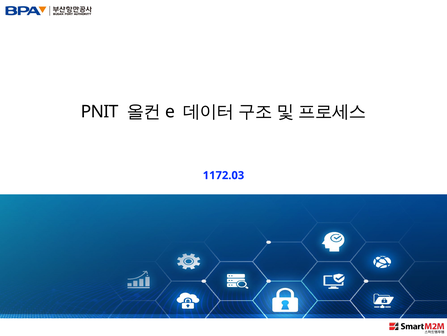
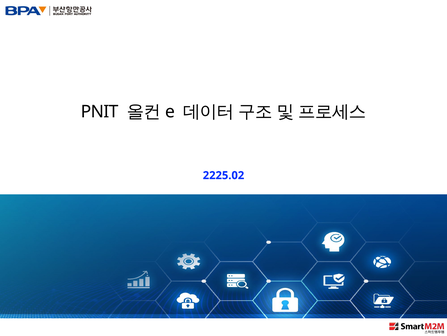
1172.03: 1172.03 -> 2225.02
